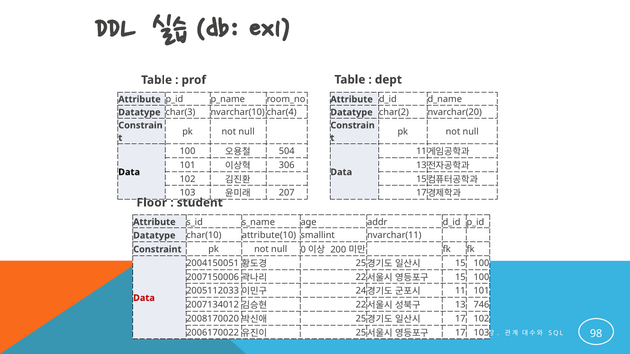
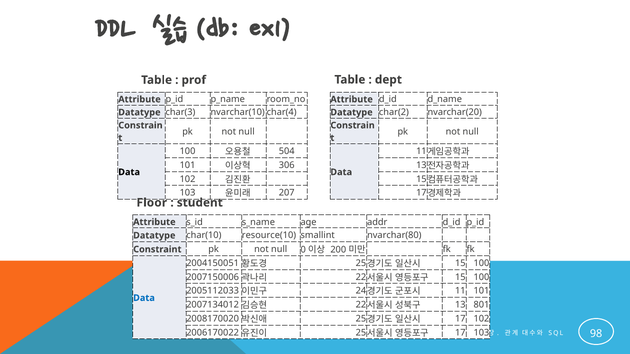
attribute(10: attribute(10 -> resource(10
nvarchar(11: nvarchar(11 -> nvarchar(80
Data at (144, 298) colour: red -> blue
746: 746 -> 801
